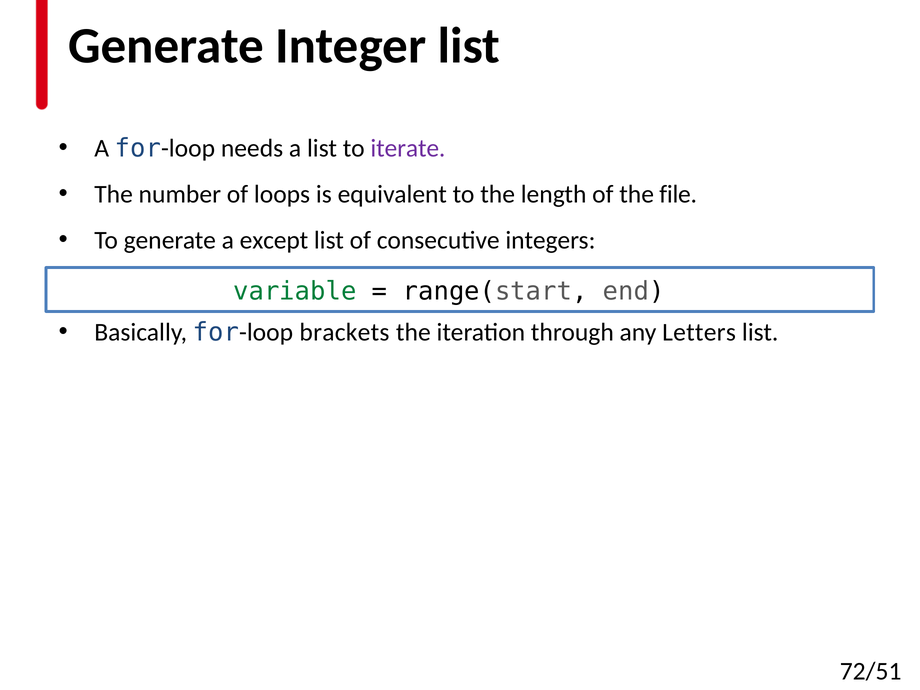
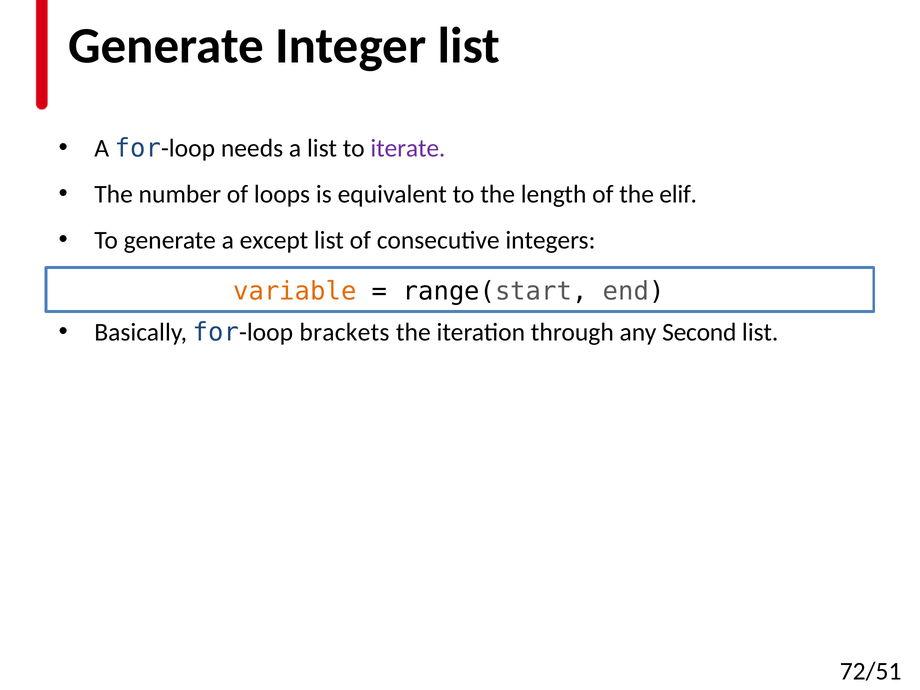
file: file -> elif
variable colour: green -> orange
Letters: Letters -> Second
